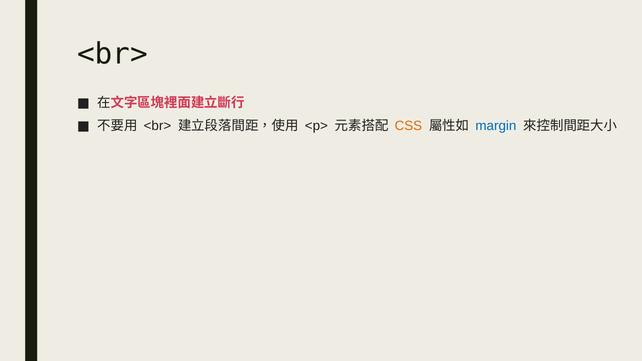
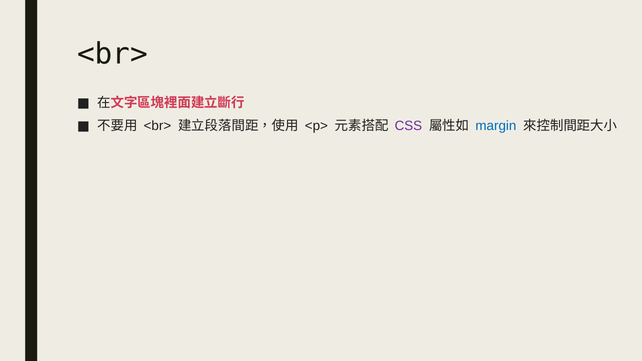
CSS colour: orange -> purple
